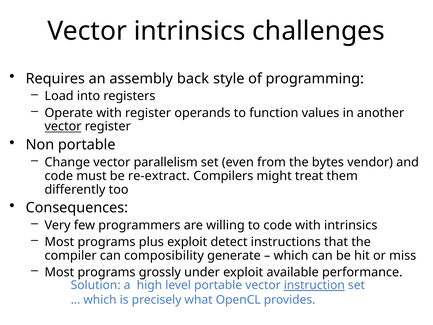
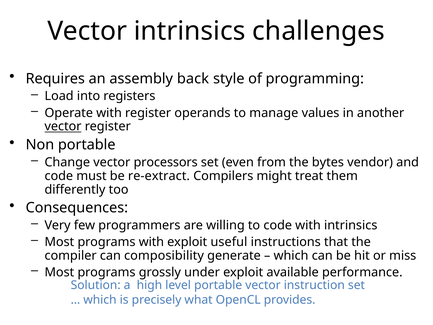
function: function -> manage
parallelism: parallelism -> processors
programs plus: plus -> with
detect: detect -> useful
instruction underline: present -> none
